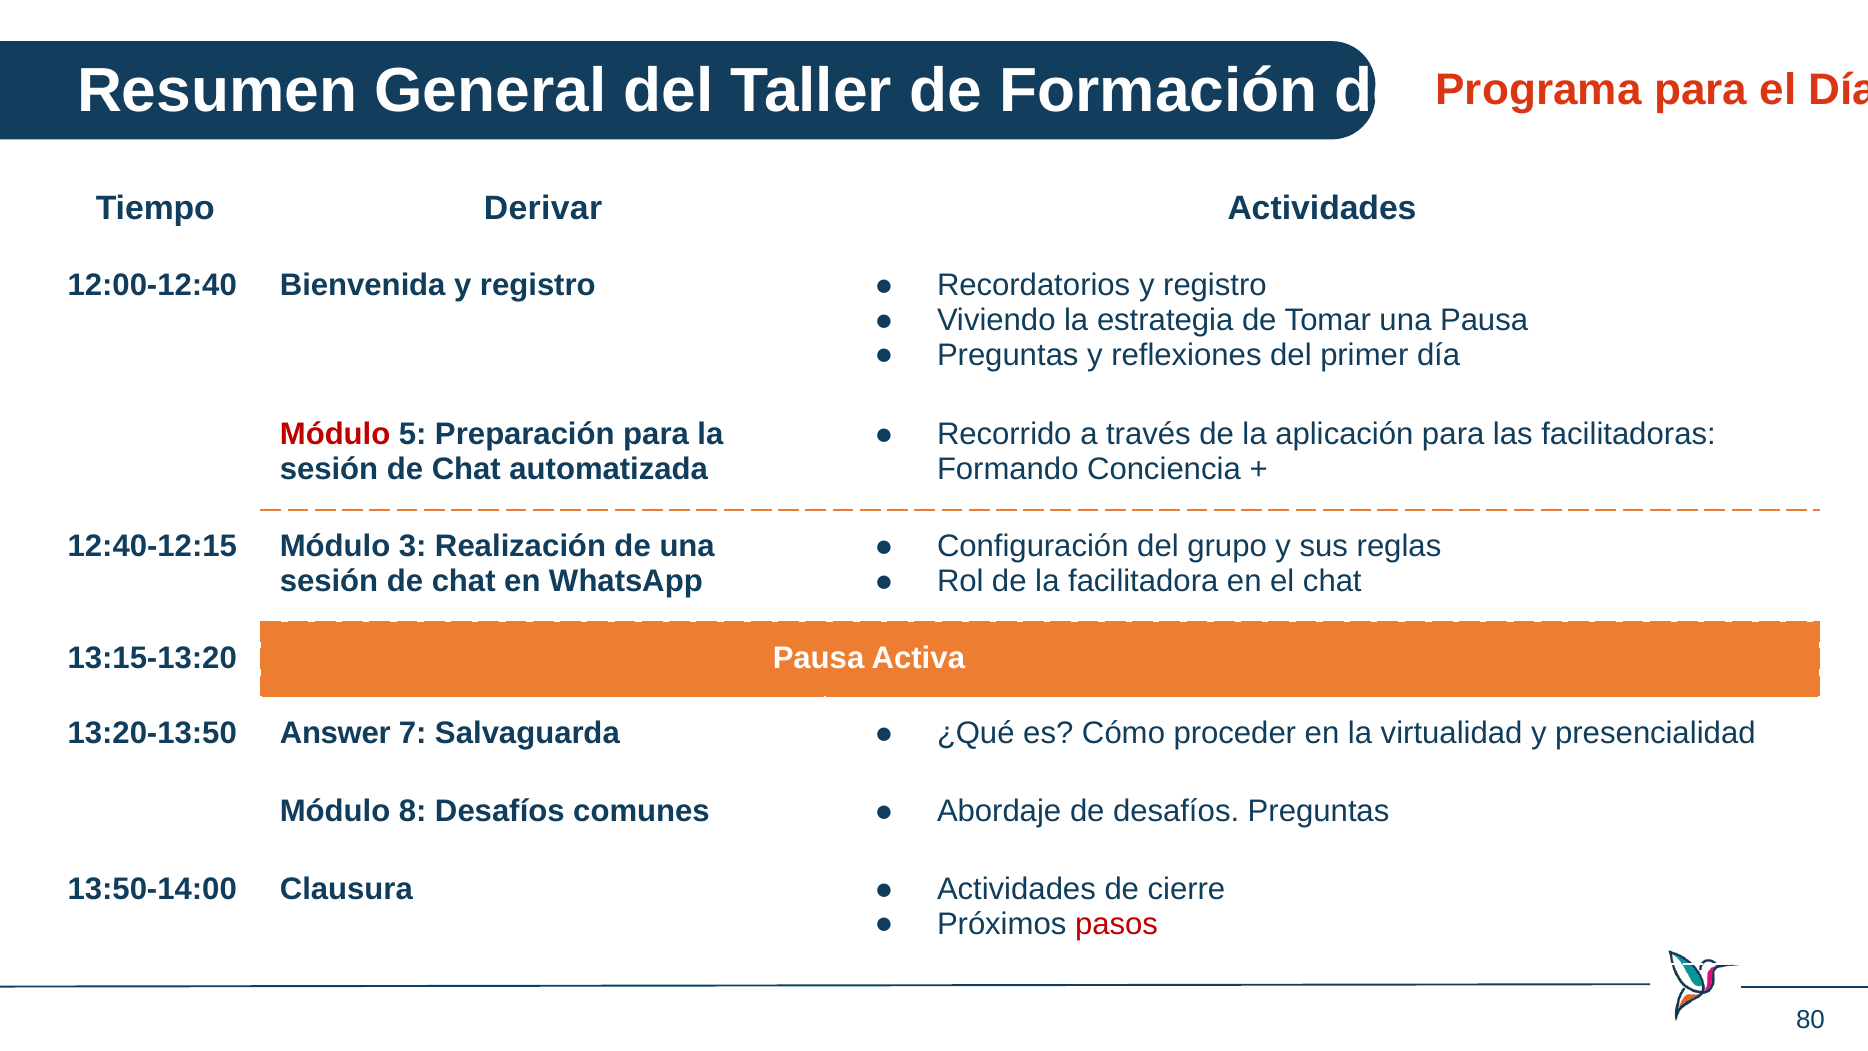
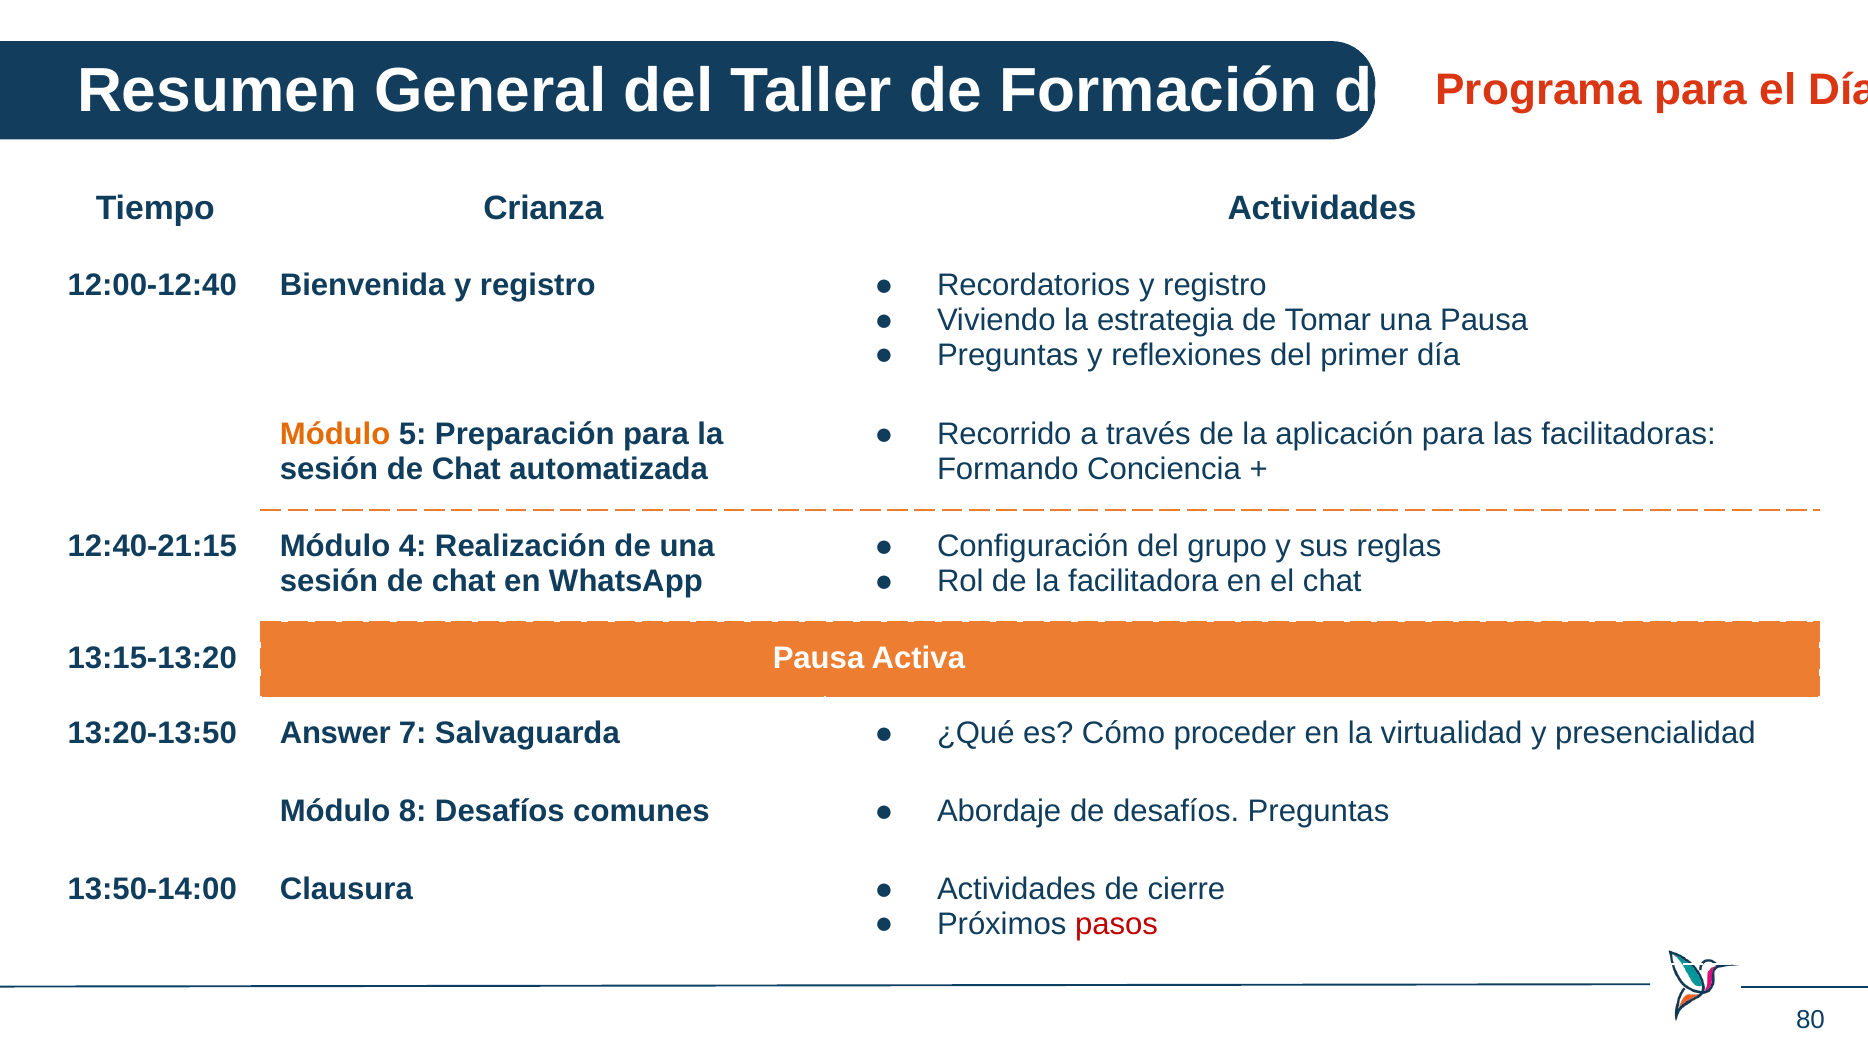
Derivar: Derivar -> Crianza
Módulo at (335, 434) colour: red -> orange
12:40-12:15: 12:40-12:15 -> 12:40-21:15
3: 3 -> 4
